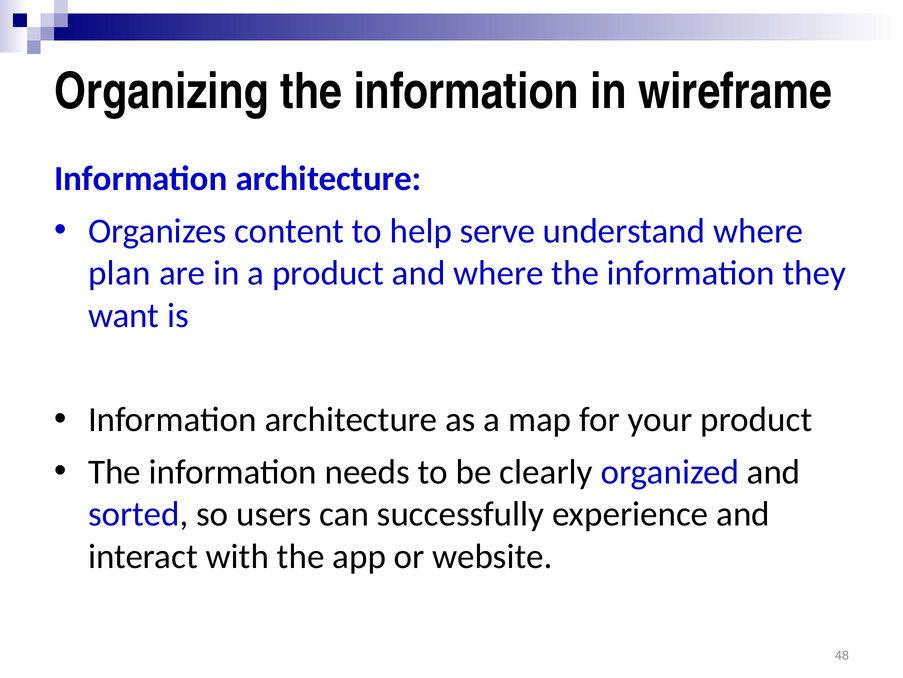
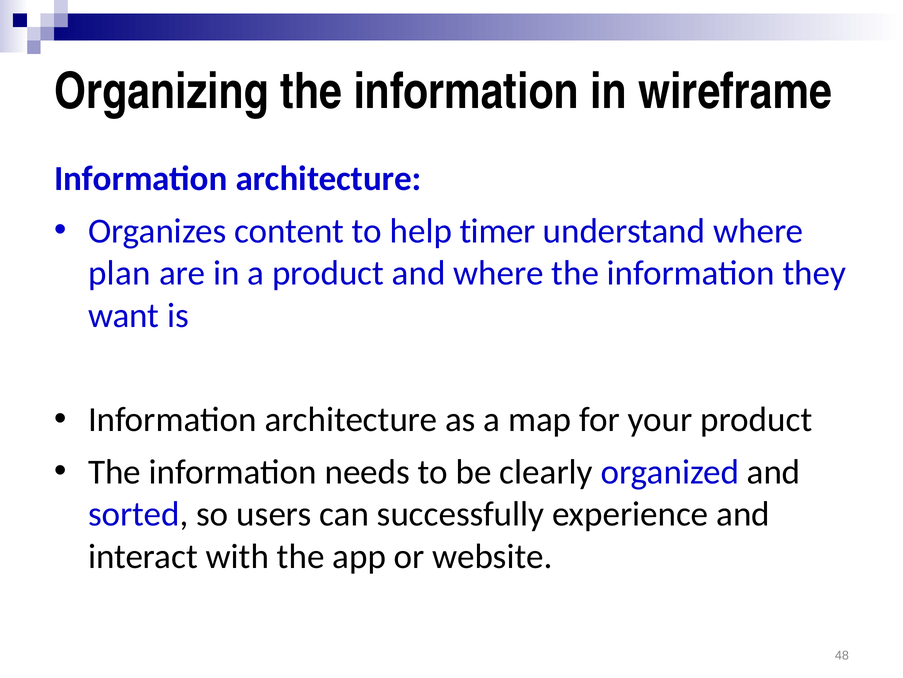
serve: serve -> timer
